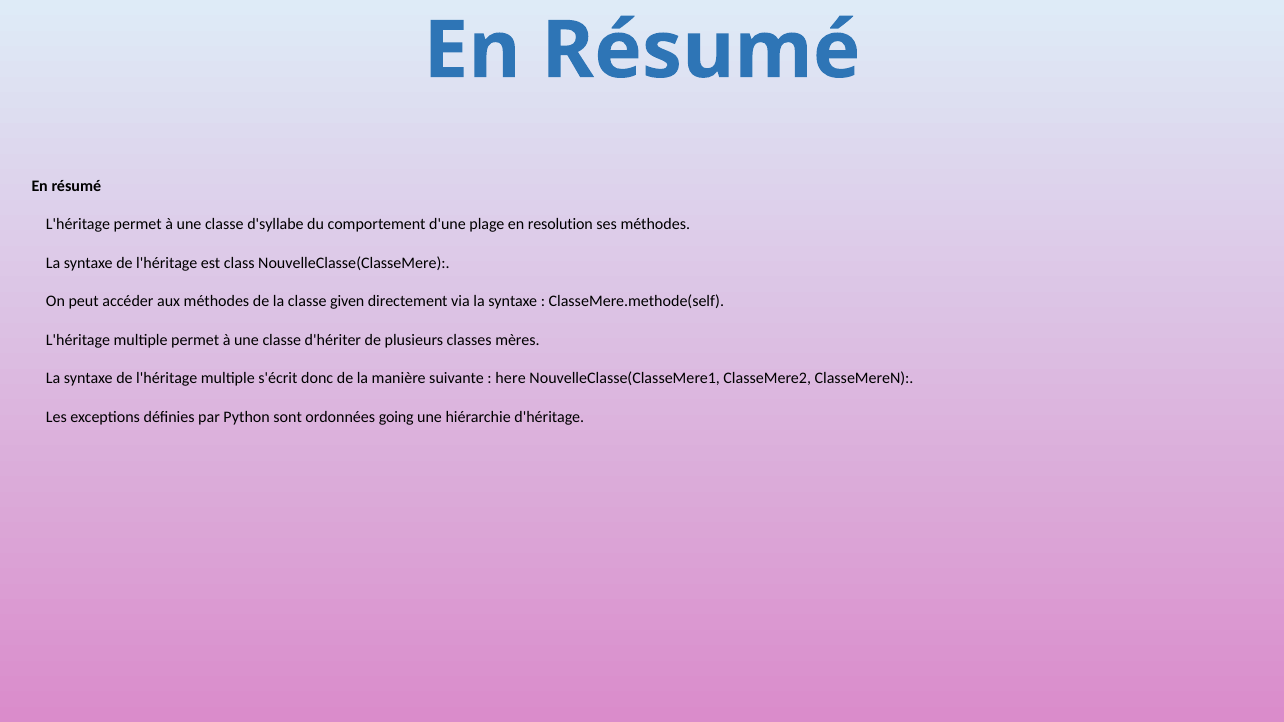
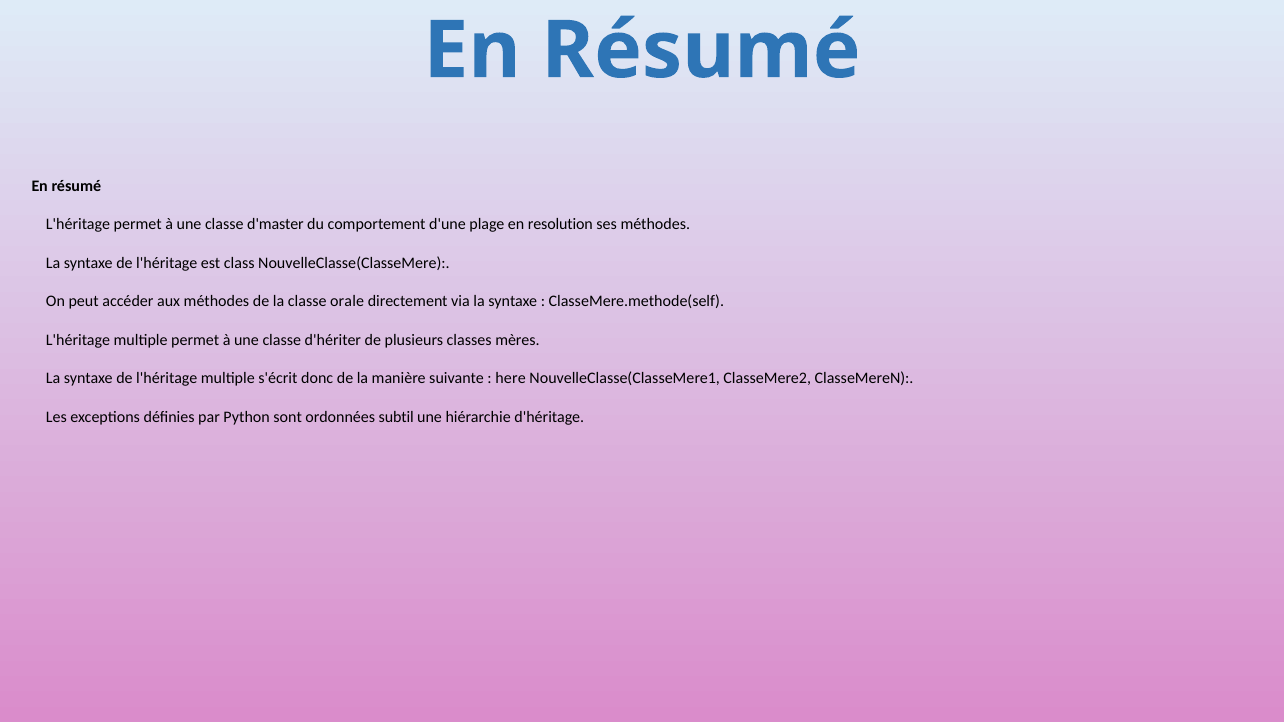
d'syllabe: d'syllabe -> d'master
given: given -> orale
going: going -> subtil
